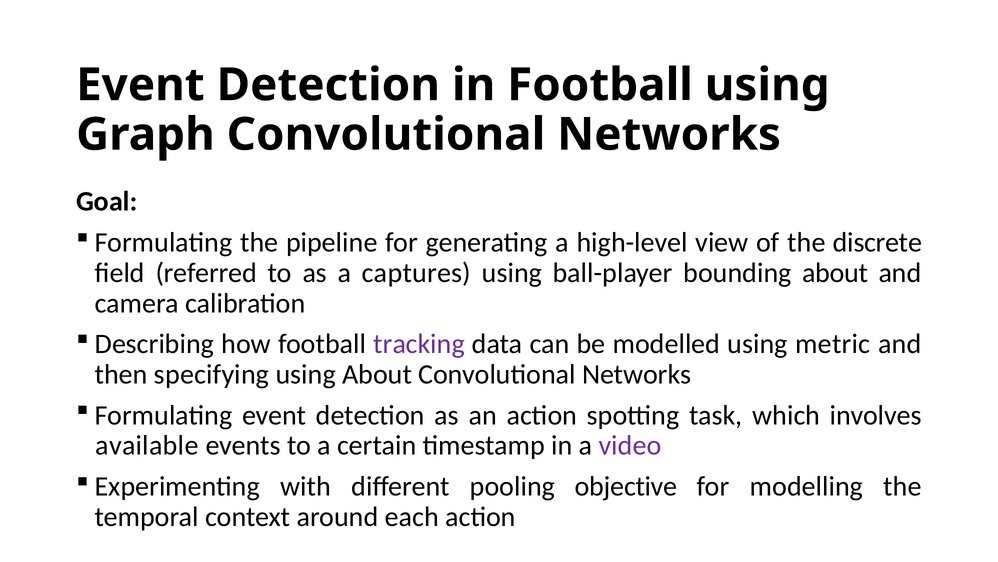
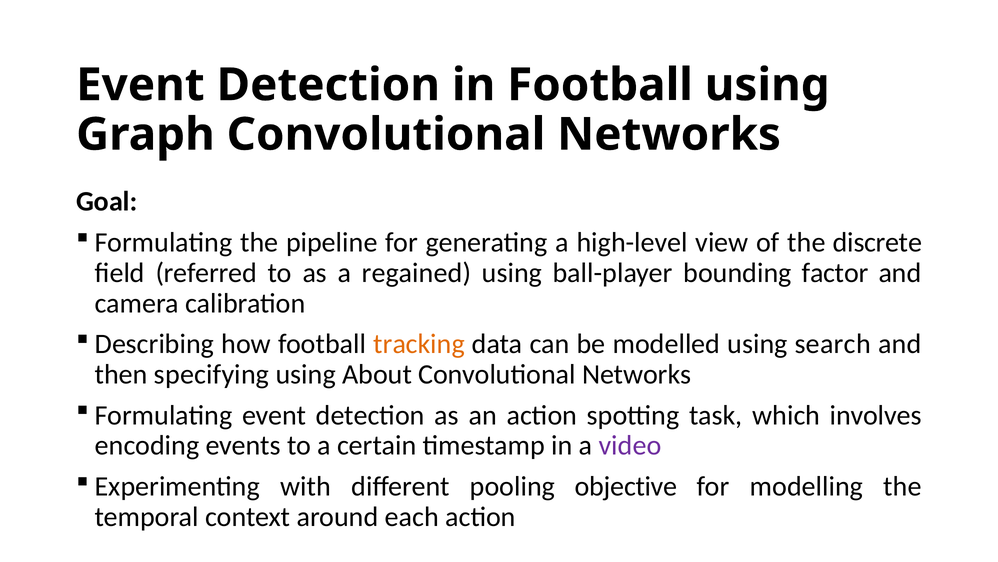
captures: captures -> regained
bounding about: about -> factor
tracking colour: purple -> orange
metric: metric -> search
available: available -> encoding
